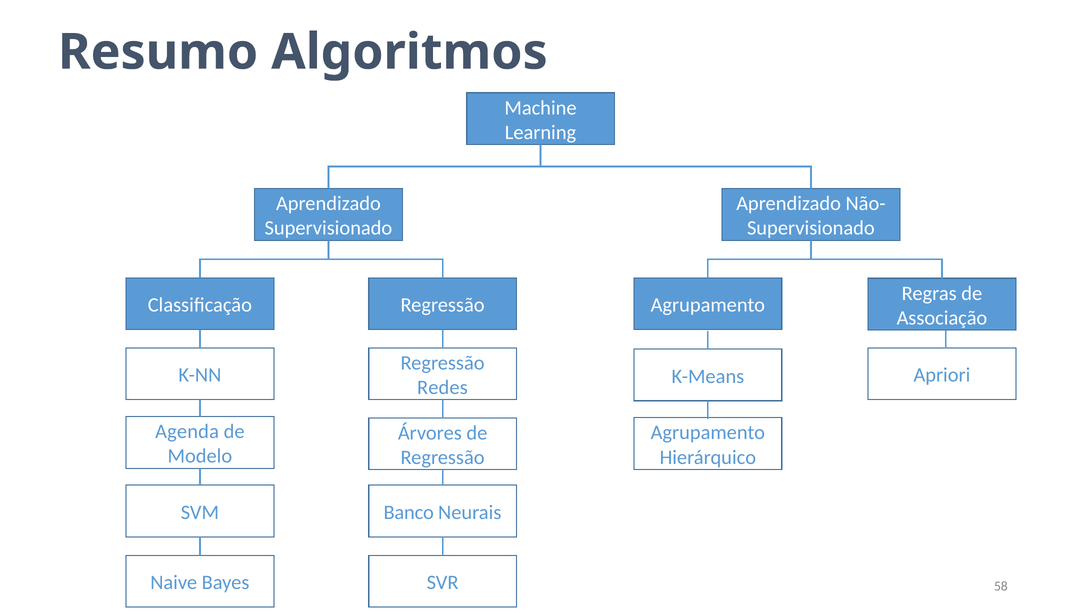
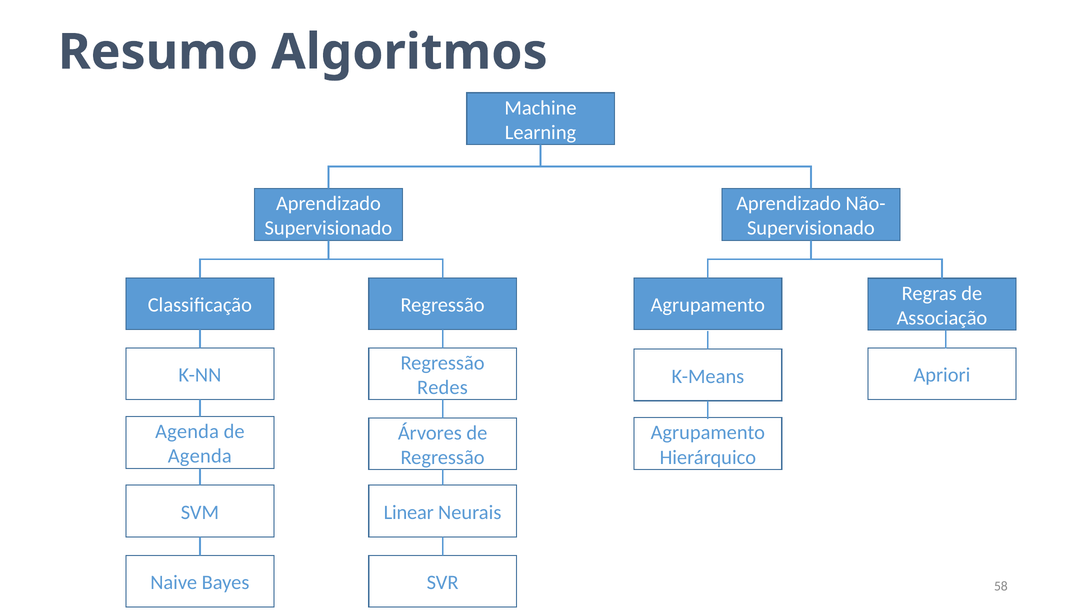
Modelo at (200, 456): Modelo -> Agenda
Banco: Banco -> Linear
